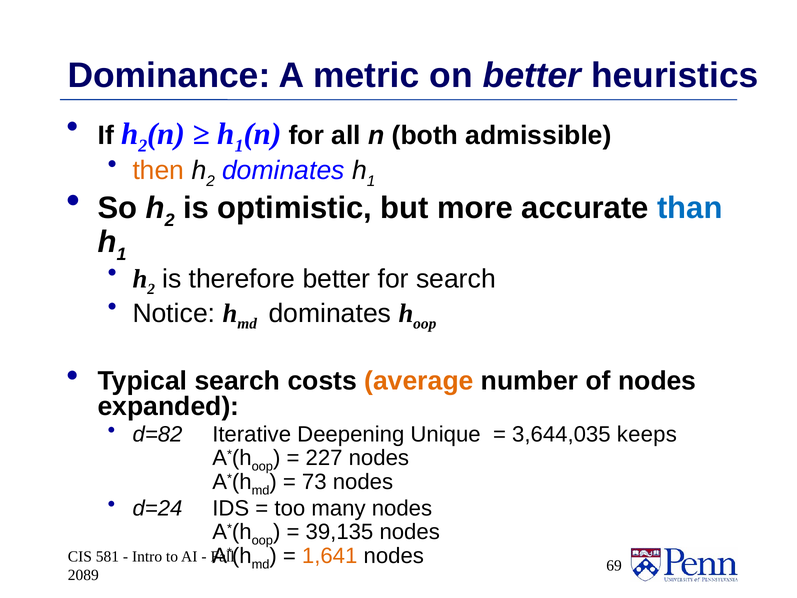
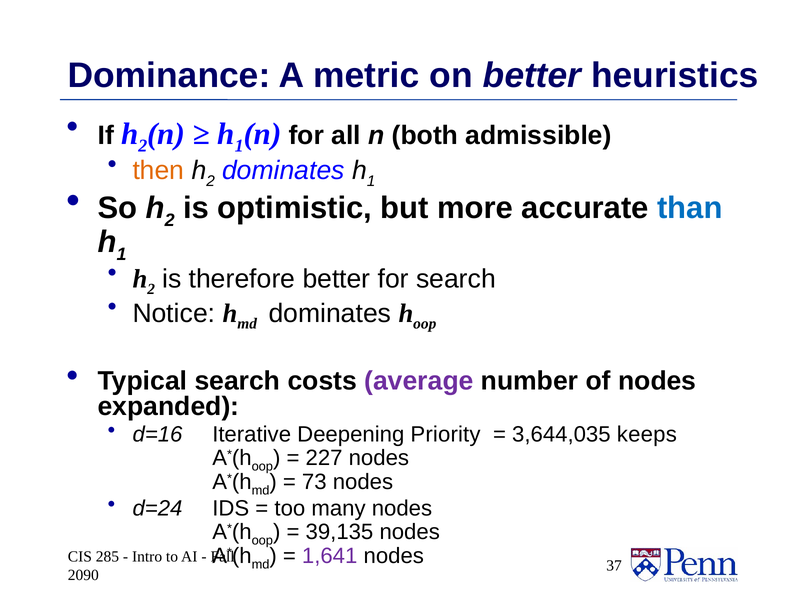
average colour: orange -> purple
d=82: d=82 -> d=16
Unique: Unique -> Priority
1,641 colour: orange -> purple
69: 69 -> 37
581: 581 -> 285
2089: 2089 -> 2090
